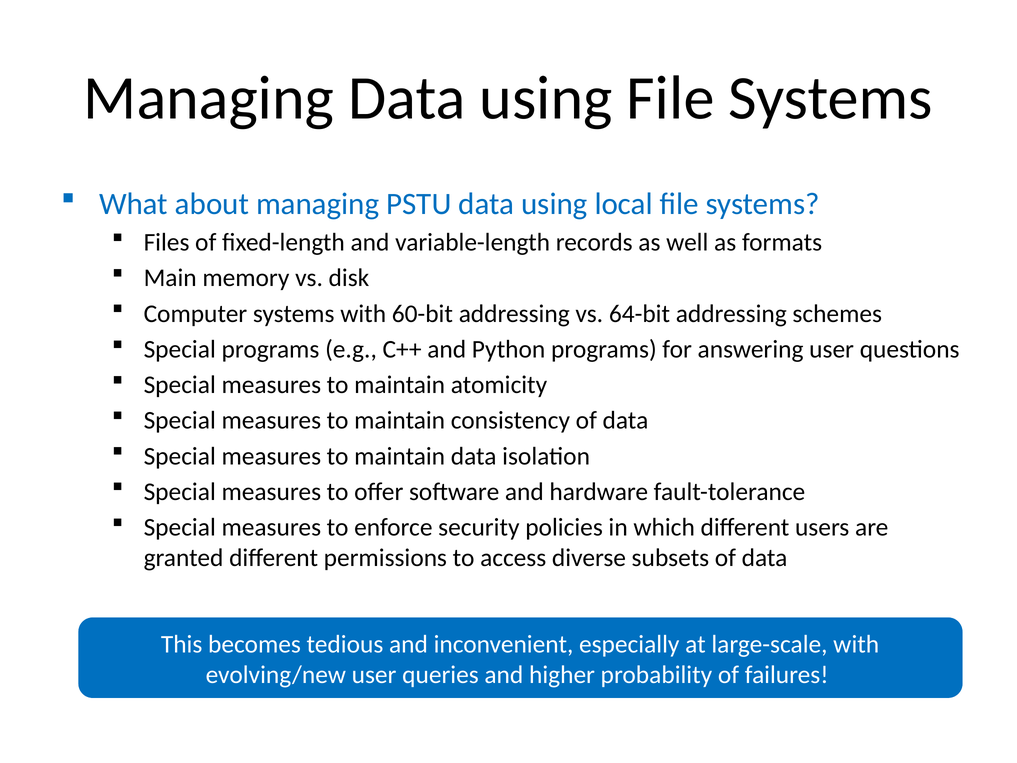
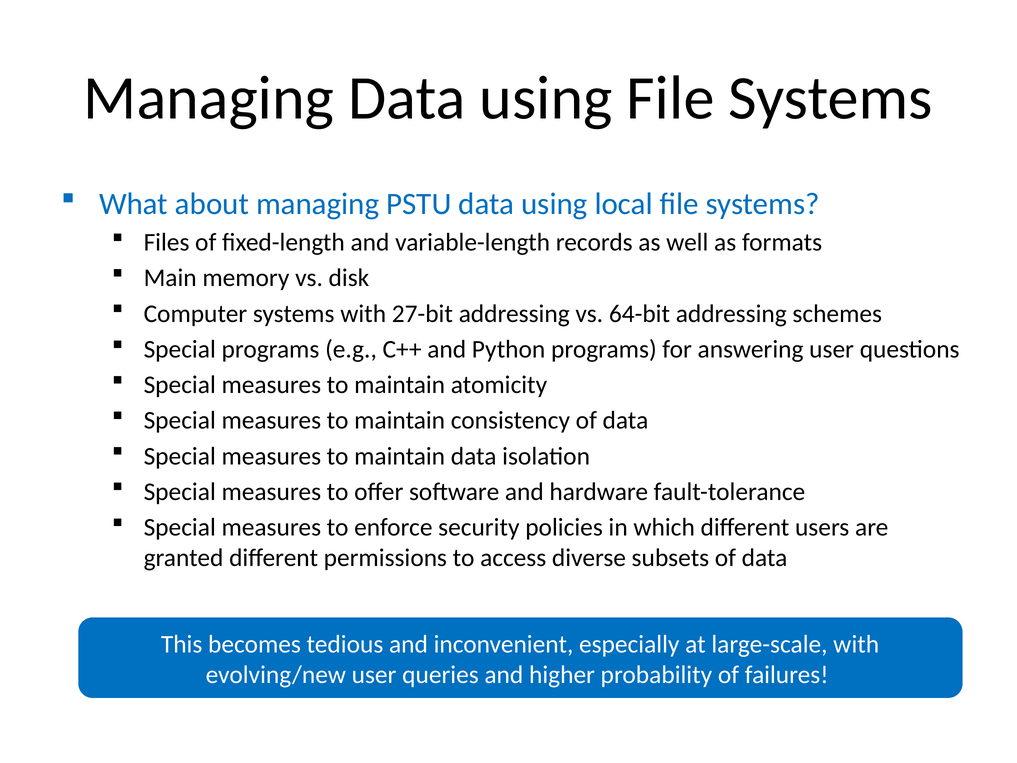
60-bit: 60-bit -> 27-bit
